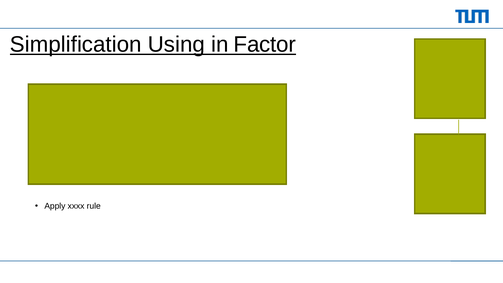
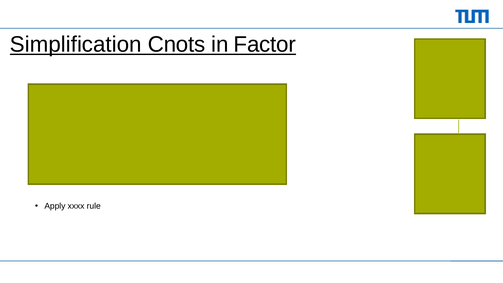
Using: Using -> Cnots
